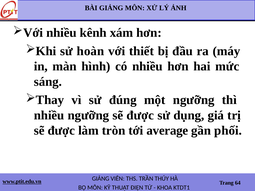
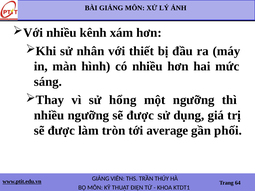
hoàn: hoàn -> nhân
đúng: đúng -> hổng
